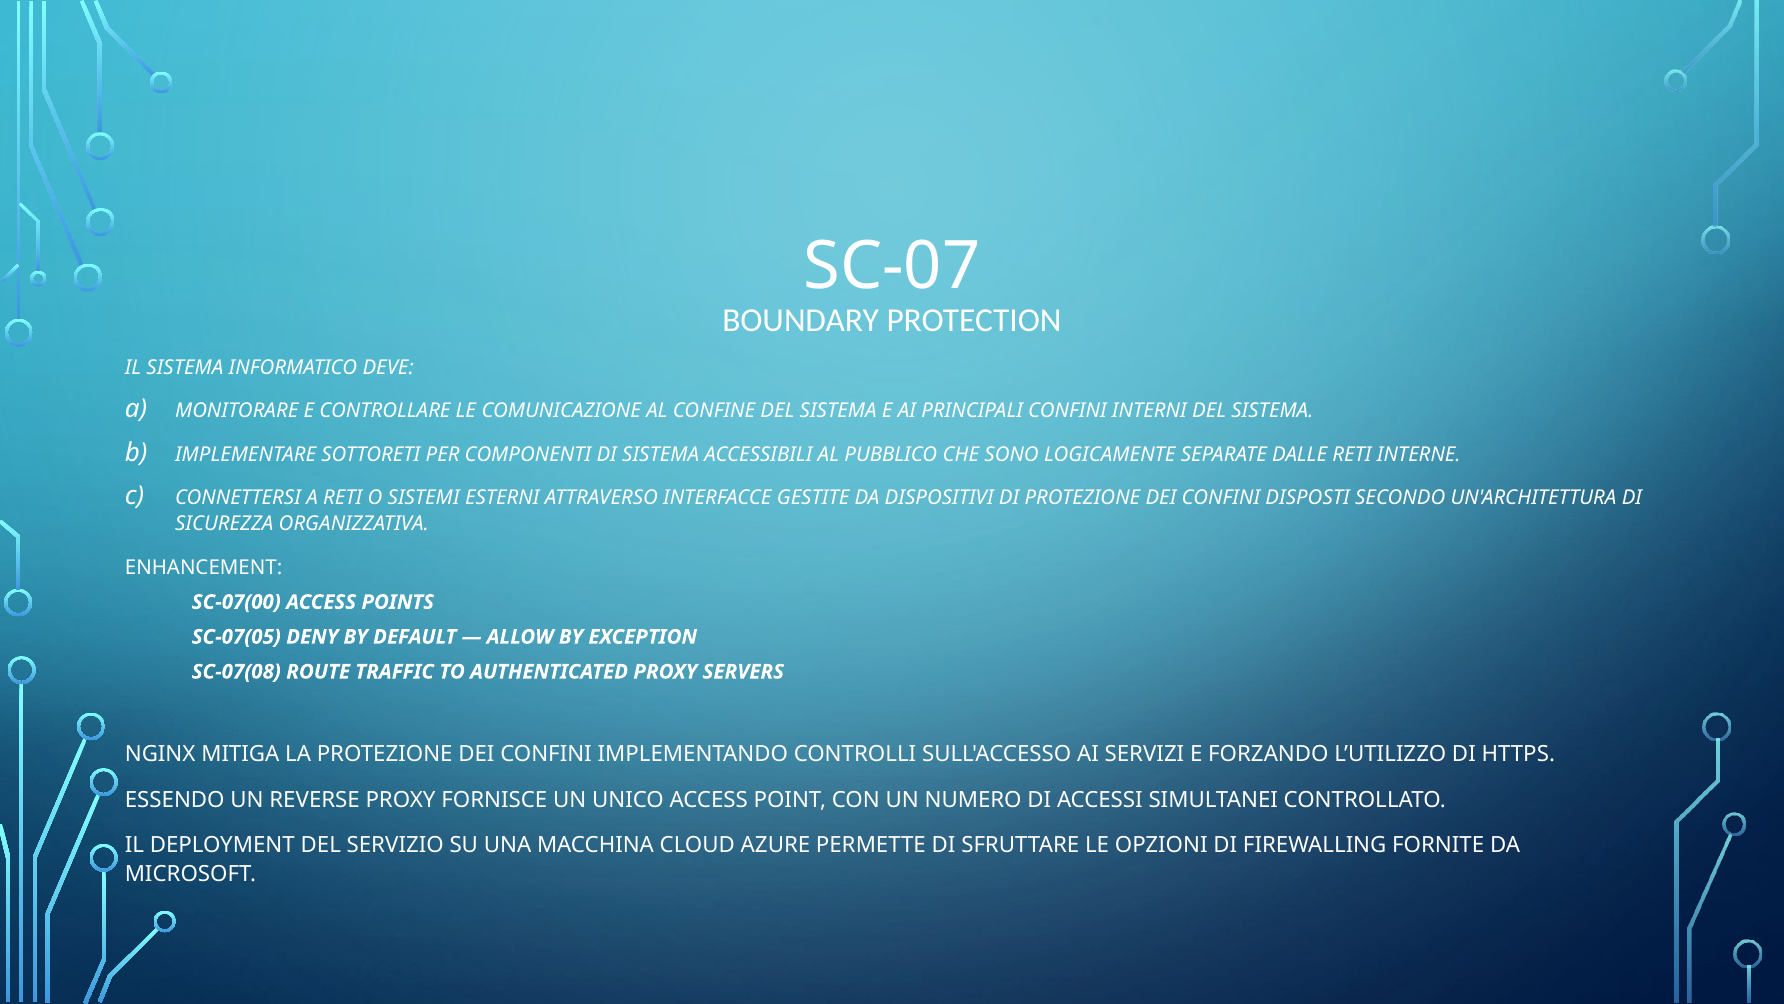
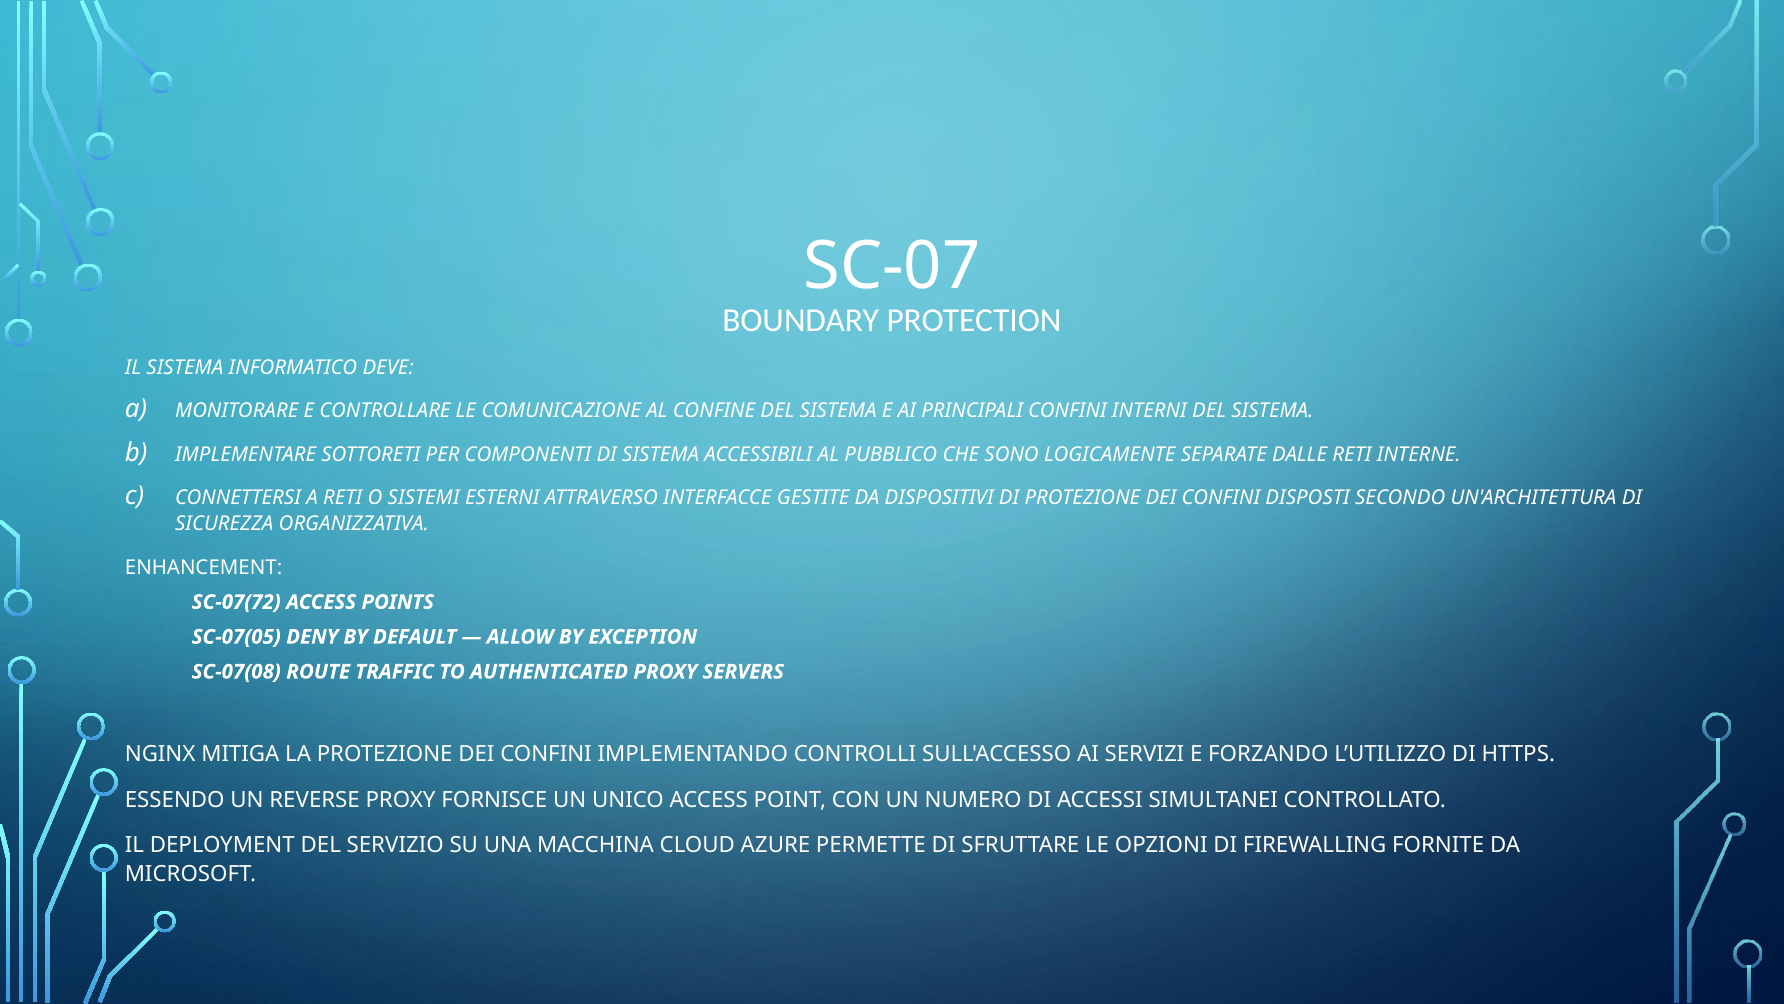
SC-07(00: SC-07(00 -> SC-07(72
